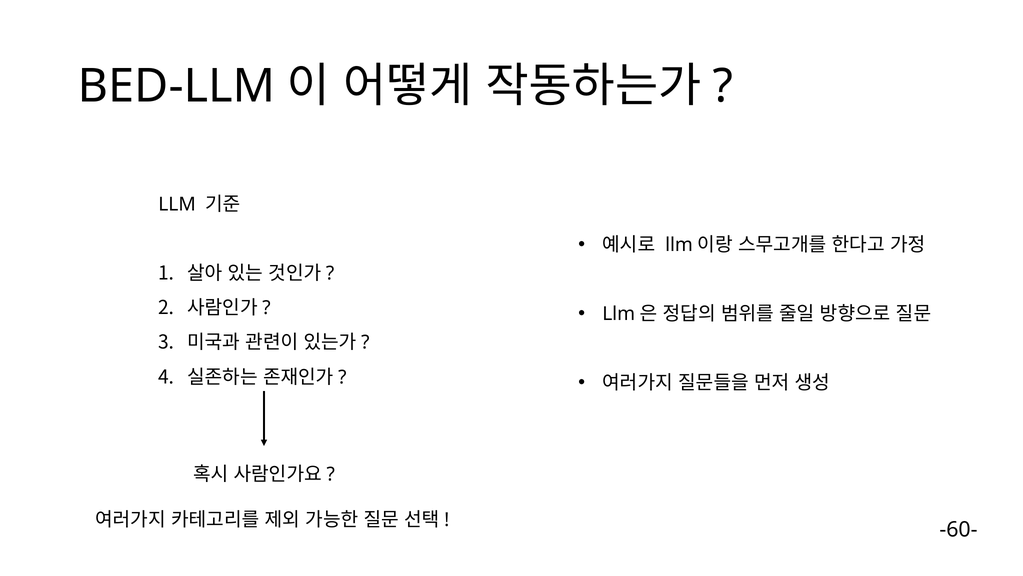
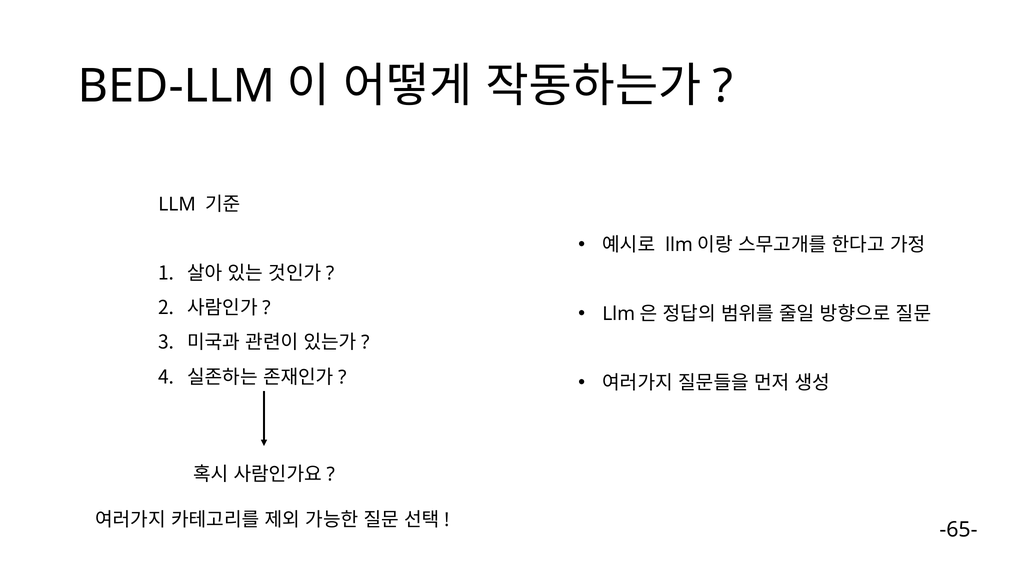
-60-: -60- -> -65-
